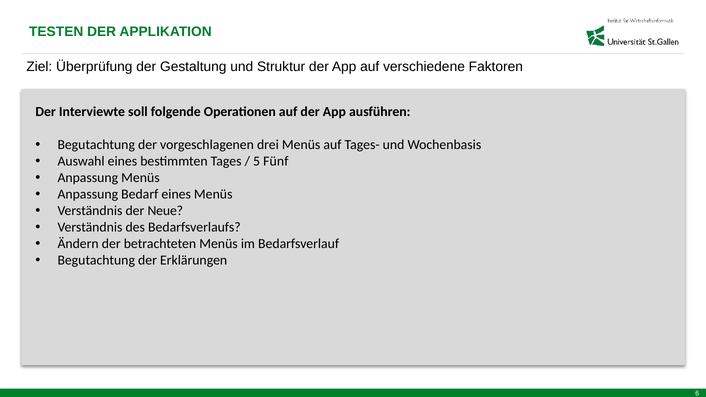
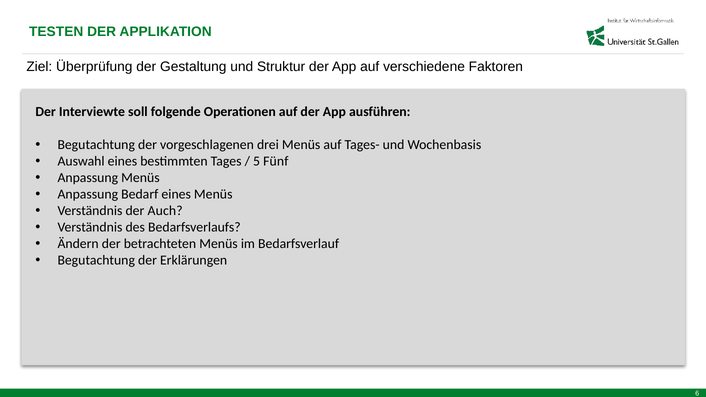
Neue: Neue -> Auch
